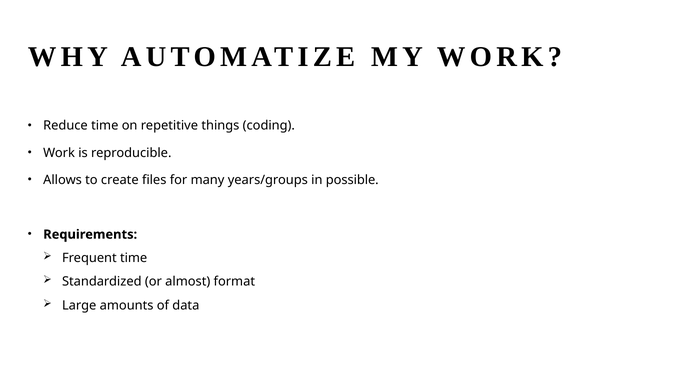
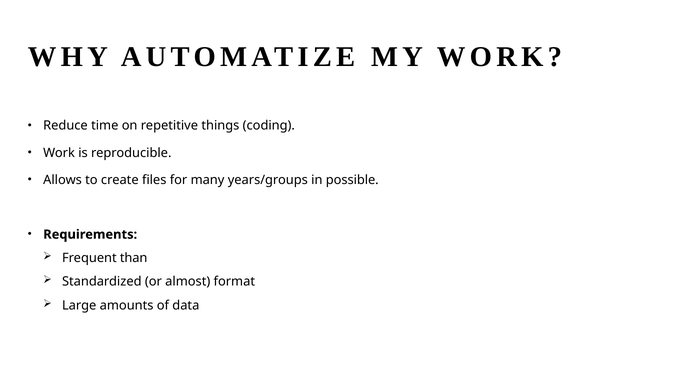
Frequent time: time -> than
